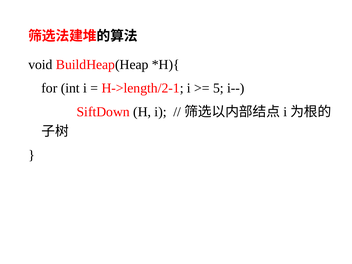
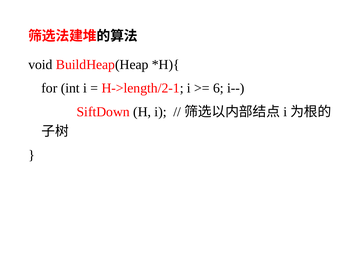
5: 5 -> 6
